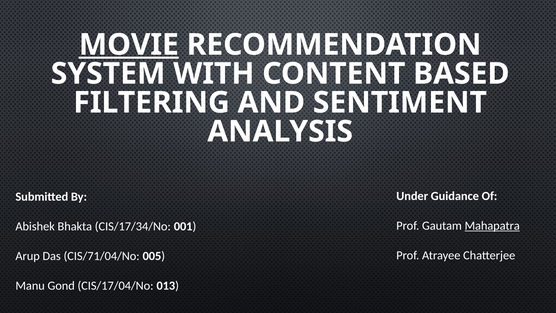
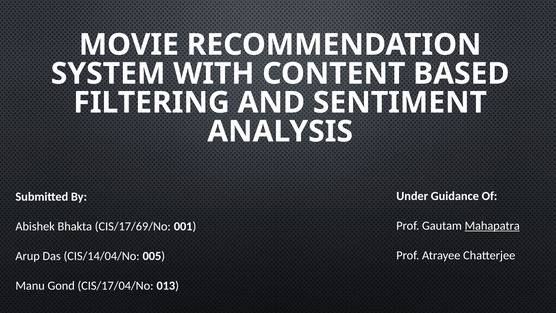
MOVIE underline: present -> none
CIS/17/34/No: CIS/17/34/No -> CIS/17/69/No
CIS/71/04/No: CIS/71/04/No -> CIS/14/04/No
